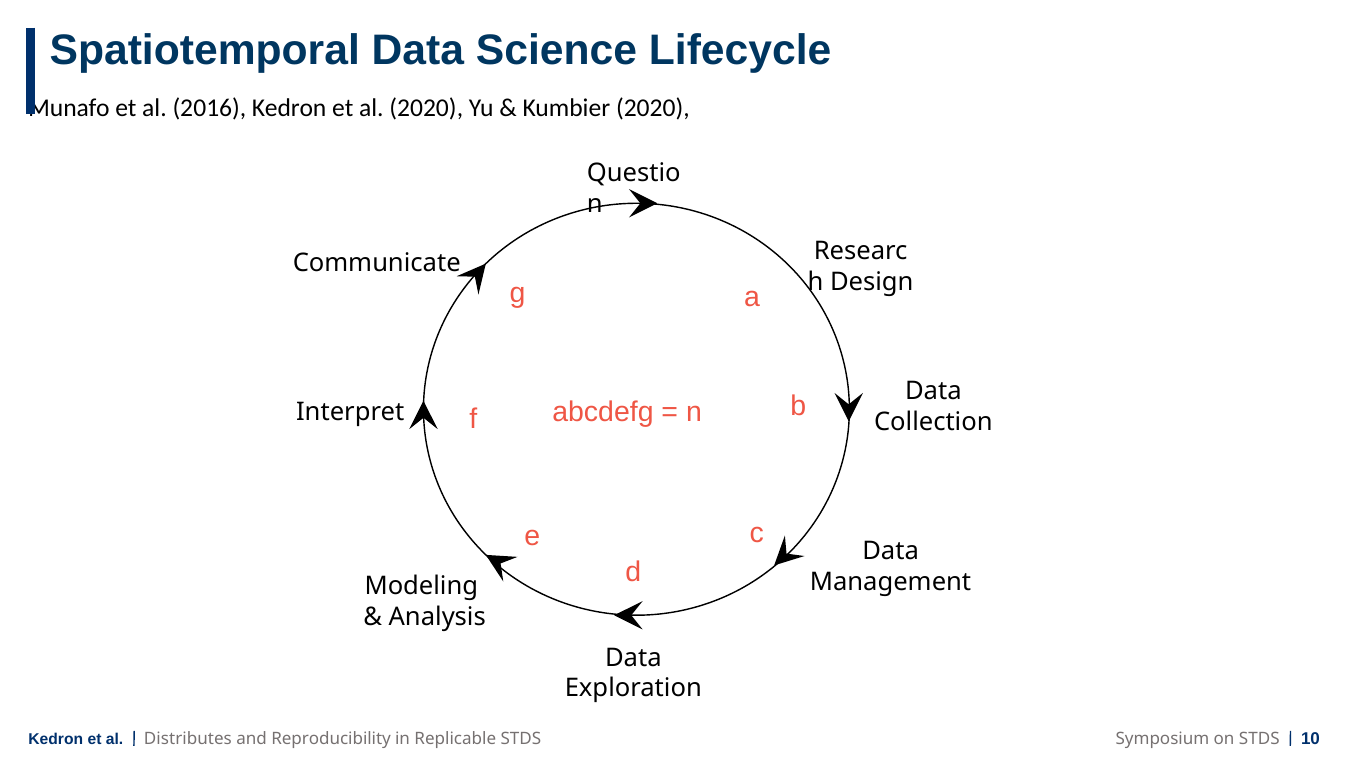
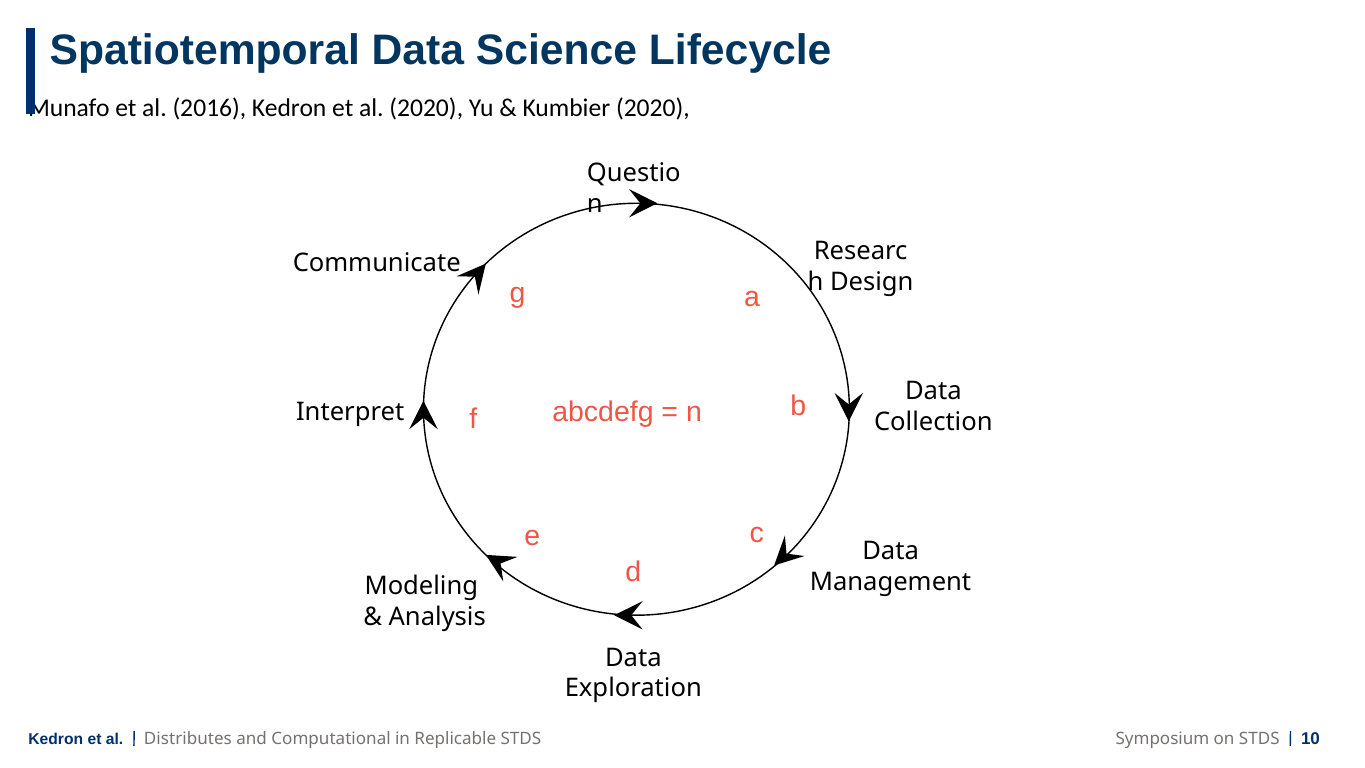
Reproducibility: Reproducibility -> Computational
